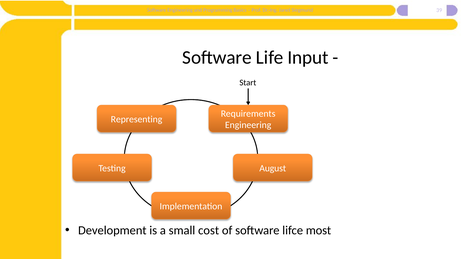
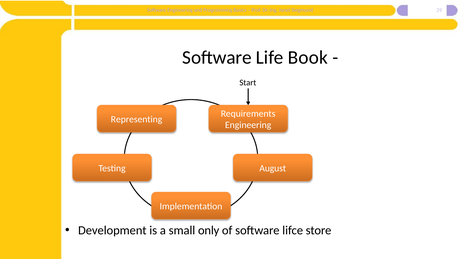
Input: Input -> Book
cost: cost -> only
most: most -> store
